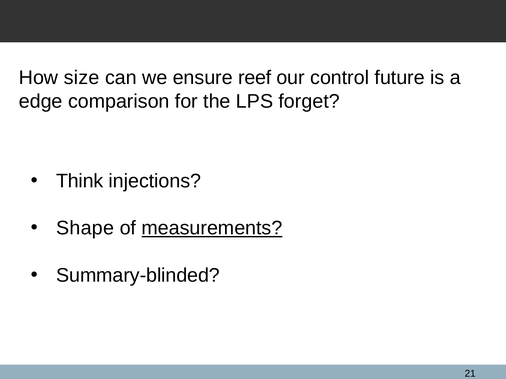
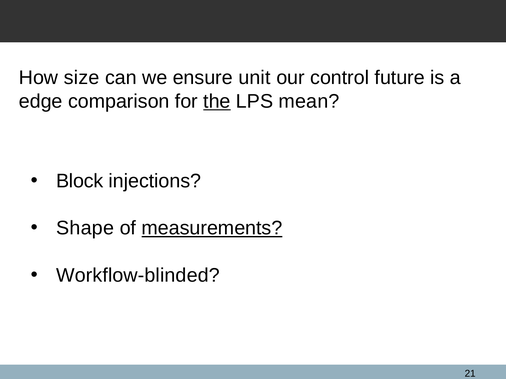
reef: reef -> unit
the underline: none -> present
forget: forget -> mean
Think: Think -> Block
Summary-blinded: Summary-blinded -> Workflow-blinded
